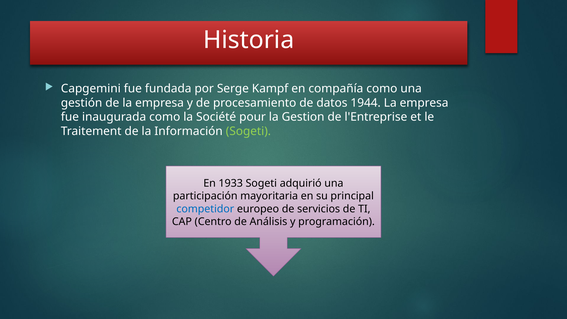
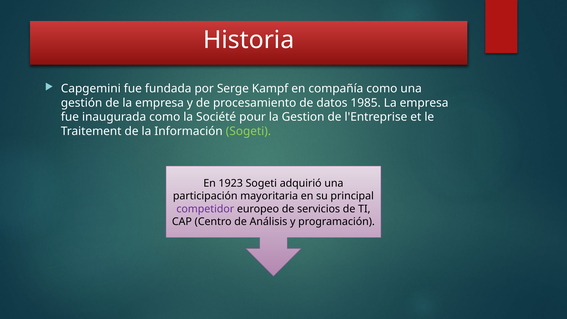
1944: 1944 -> 1985
1933: 1933 -> 1923
competidor colour: blue -> purple
